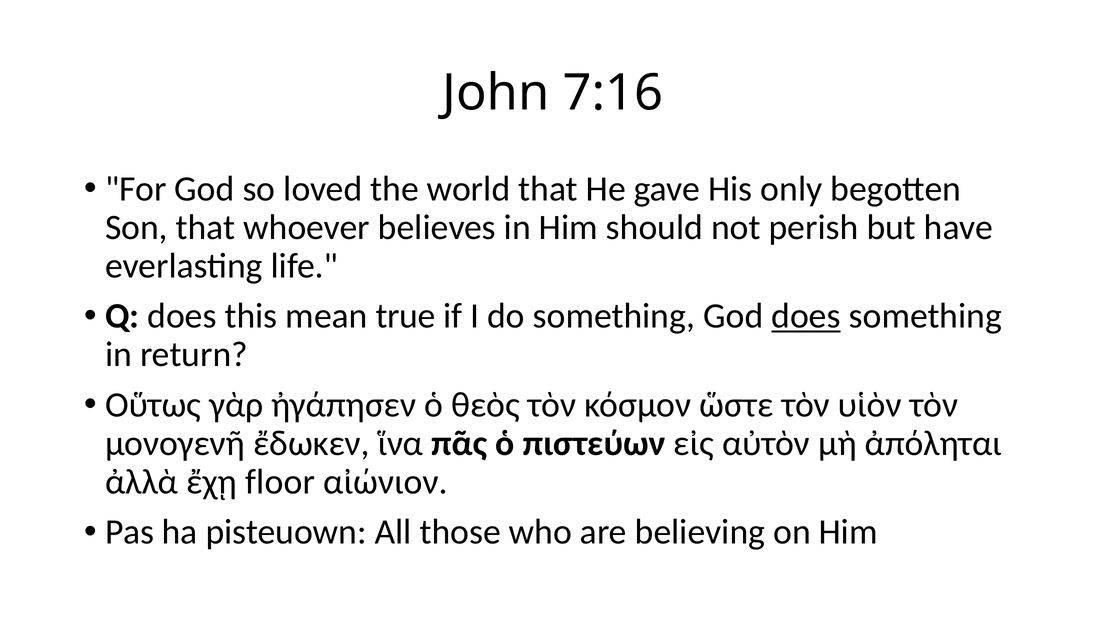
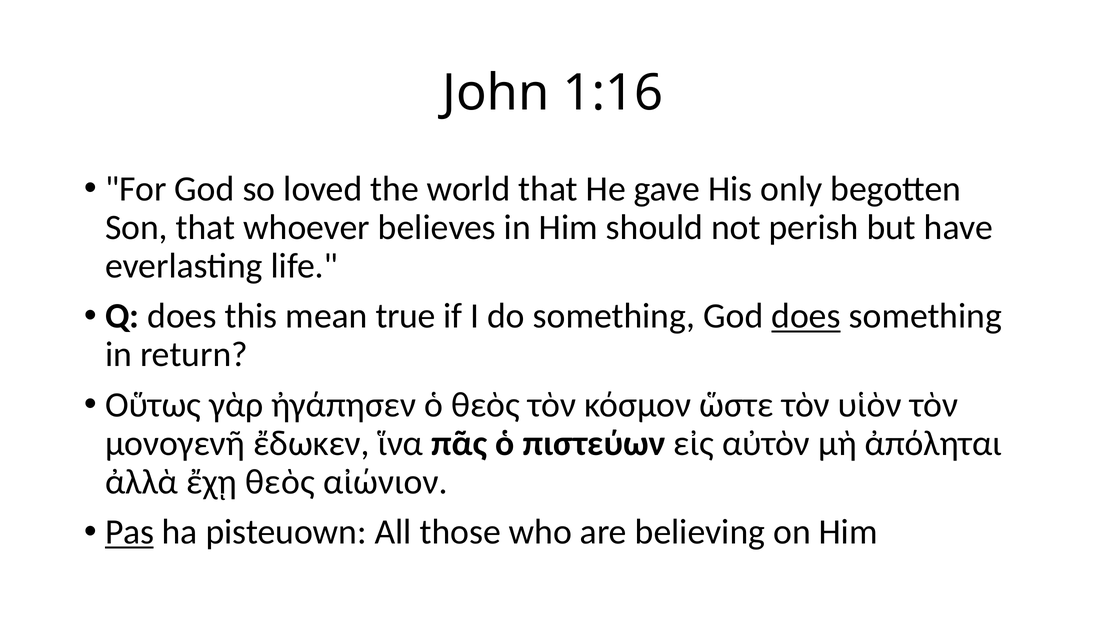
7:16: 7:16 -> 1:16
ἔχῃ floor: floor -> θεὸς
Pas underline: none -> present
